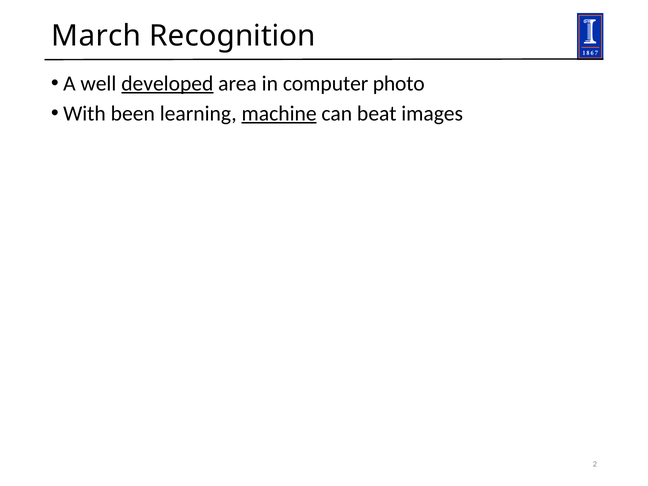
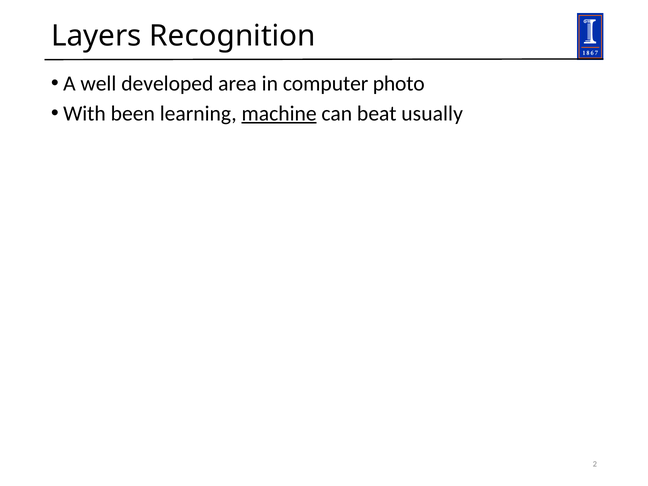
March: March -> Layers
developed underline: present -> none
images: images -> usually
